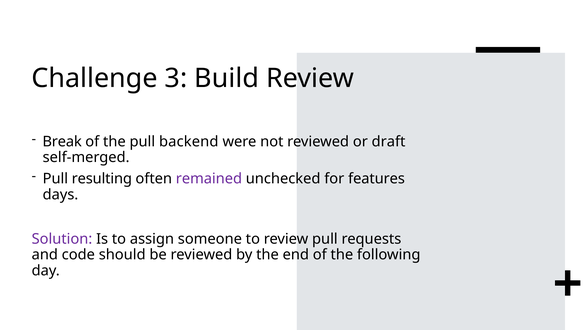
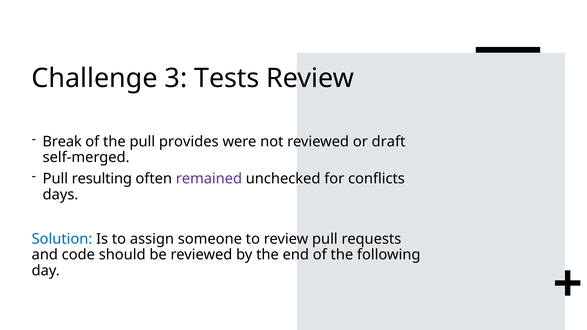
Build: Build -> Tests
backend: backend -> provides
features: features -> conflicts
Solution colour: purple -> blue
